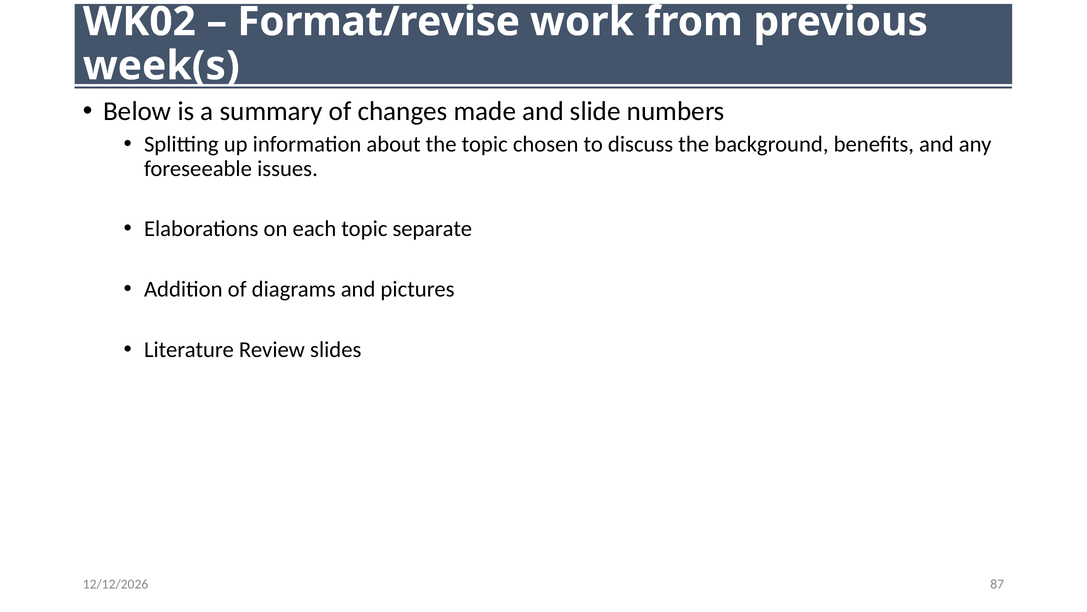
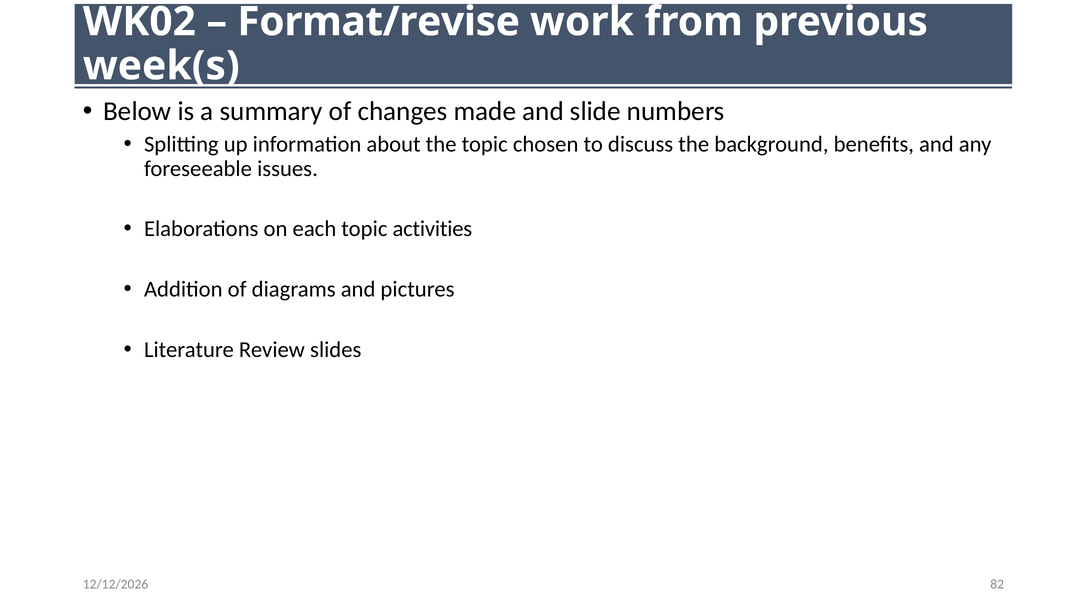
separate: separate -> activities
87: 87 -> 82
